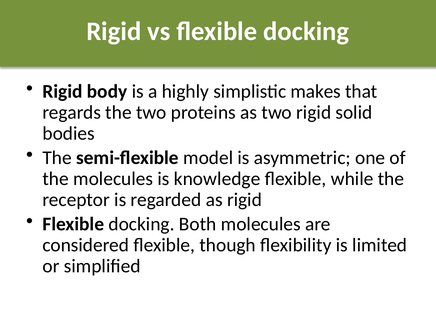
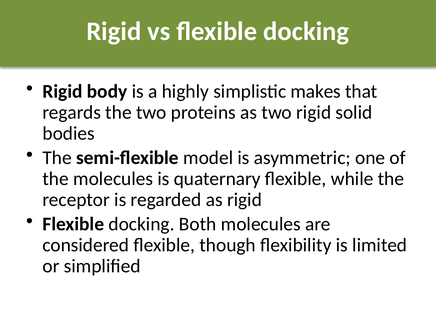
knowledge: knowledge -> quaternary
